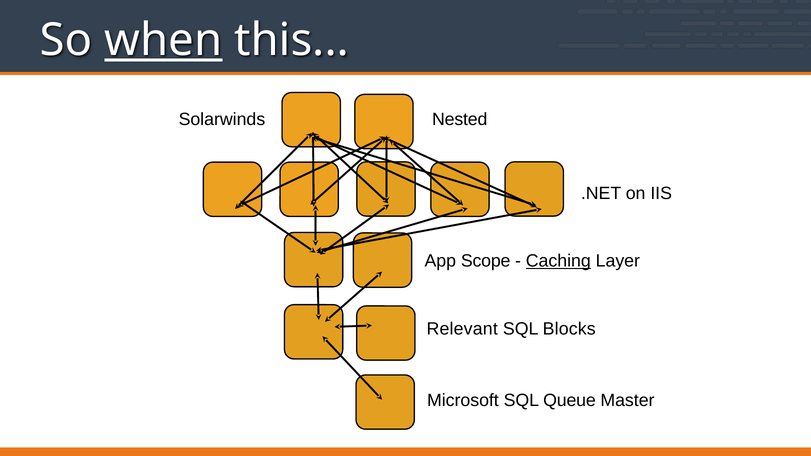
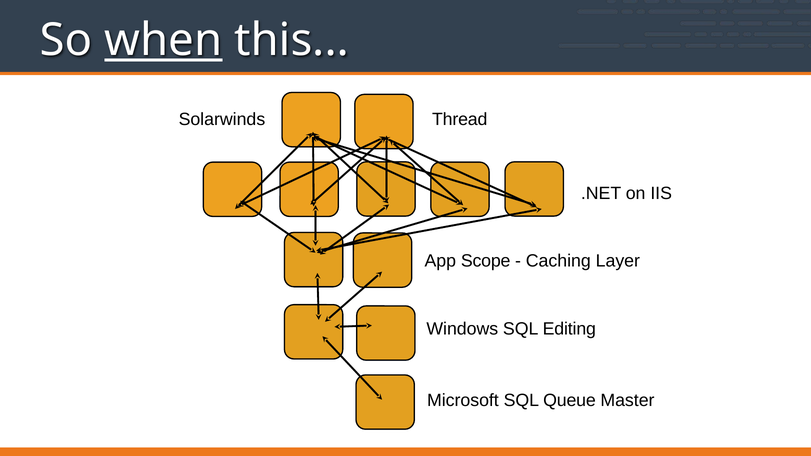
Nested: Nested -> Thread
Caching underline: present -> none
Relevant: Relevant -> Windows
Blocks: Blocks -> Editing
